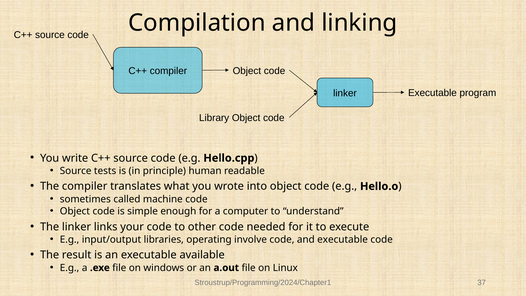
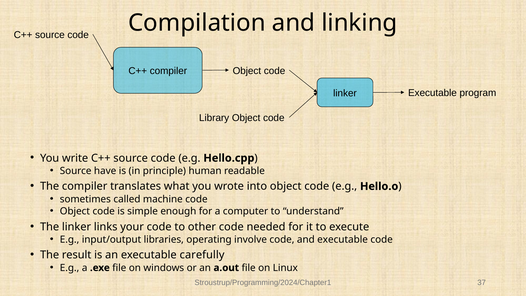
tests: tests -> have
available: available -> carefully
